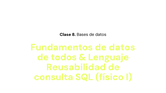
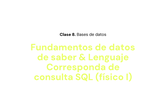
todos: todos -> saber
Reusabilidad: Reusabilidad -> Corresponda
